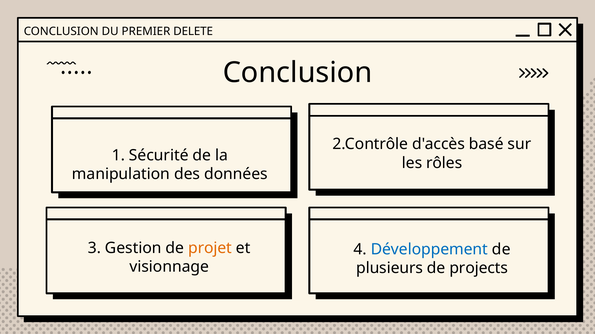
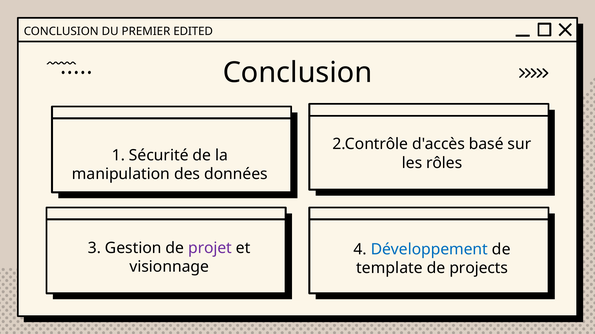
DELETE: DELETE -> EDITED
projet colour: orange -> purple
plusieurs: plusieurs -> template
